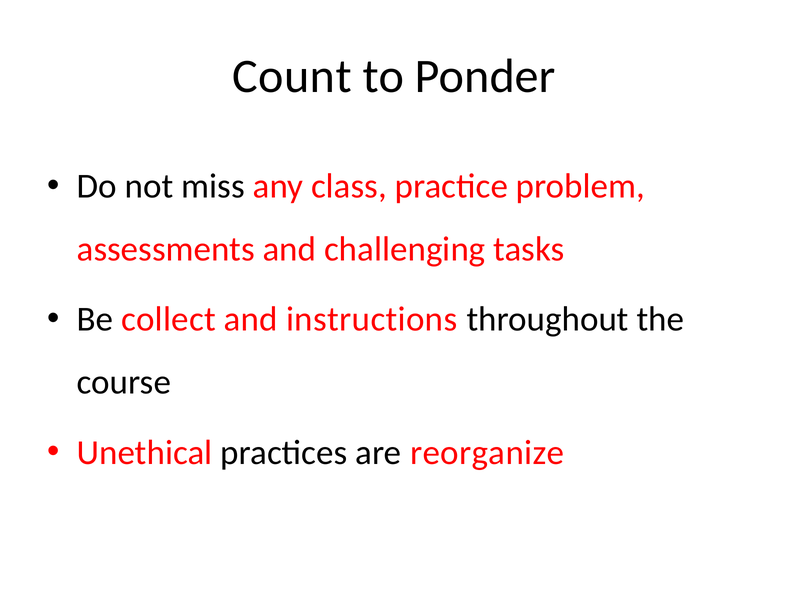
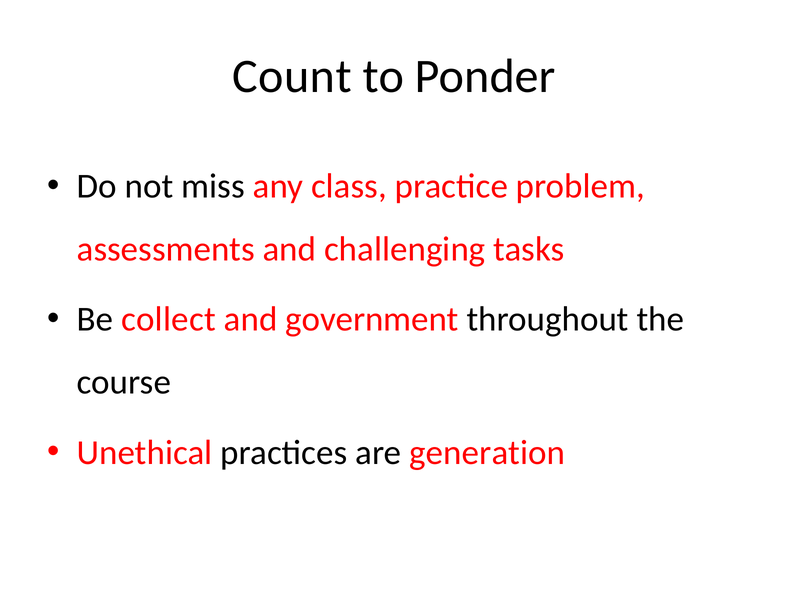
instructions: instructions -> government
reorganize: reorganize -> generation
